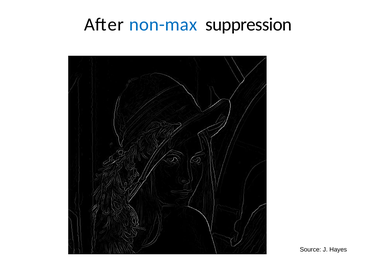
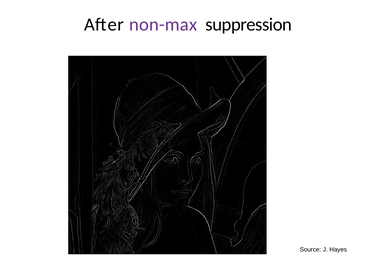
non-max colour: blue -> purple
